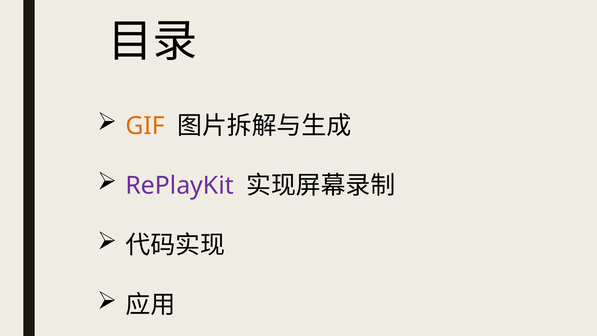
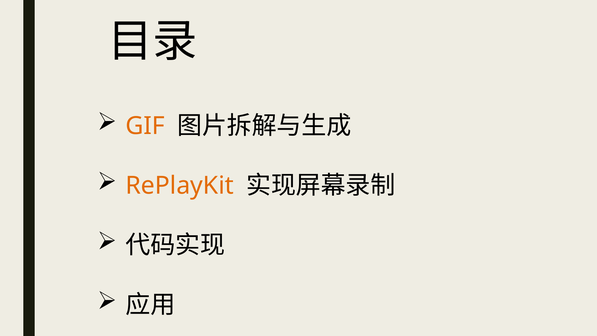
RePlayKit colour: purple -> orange
